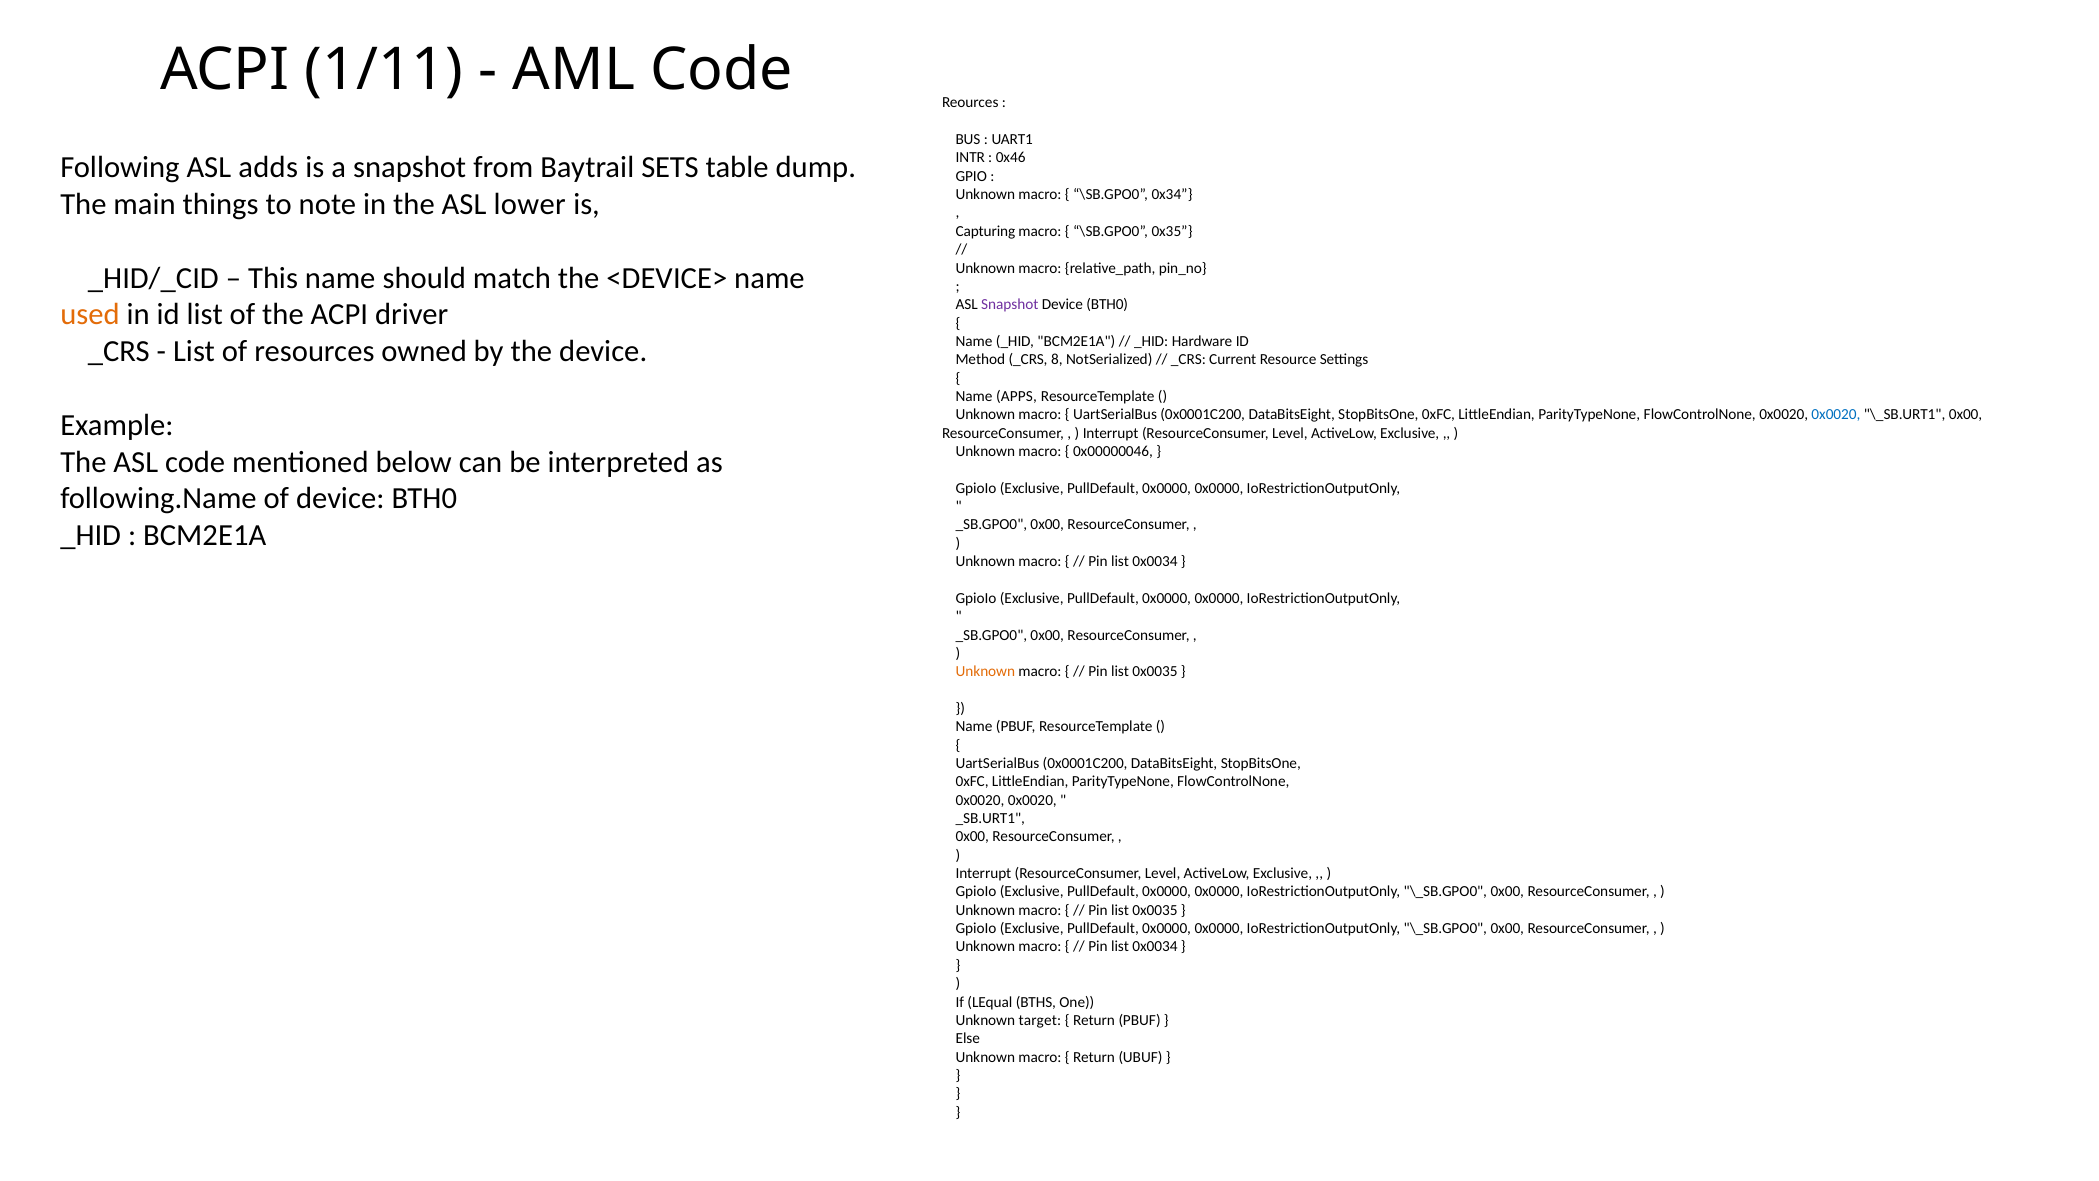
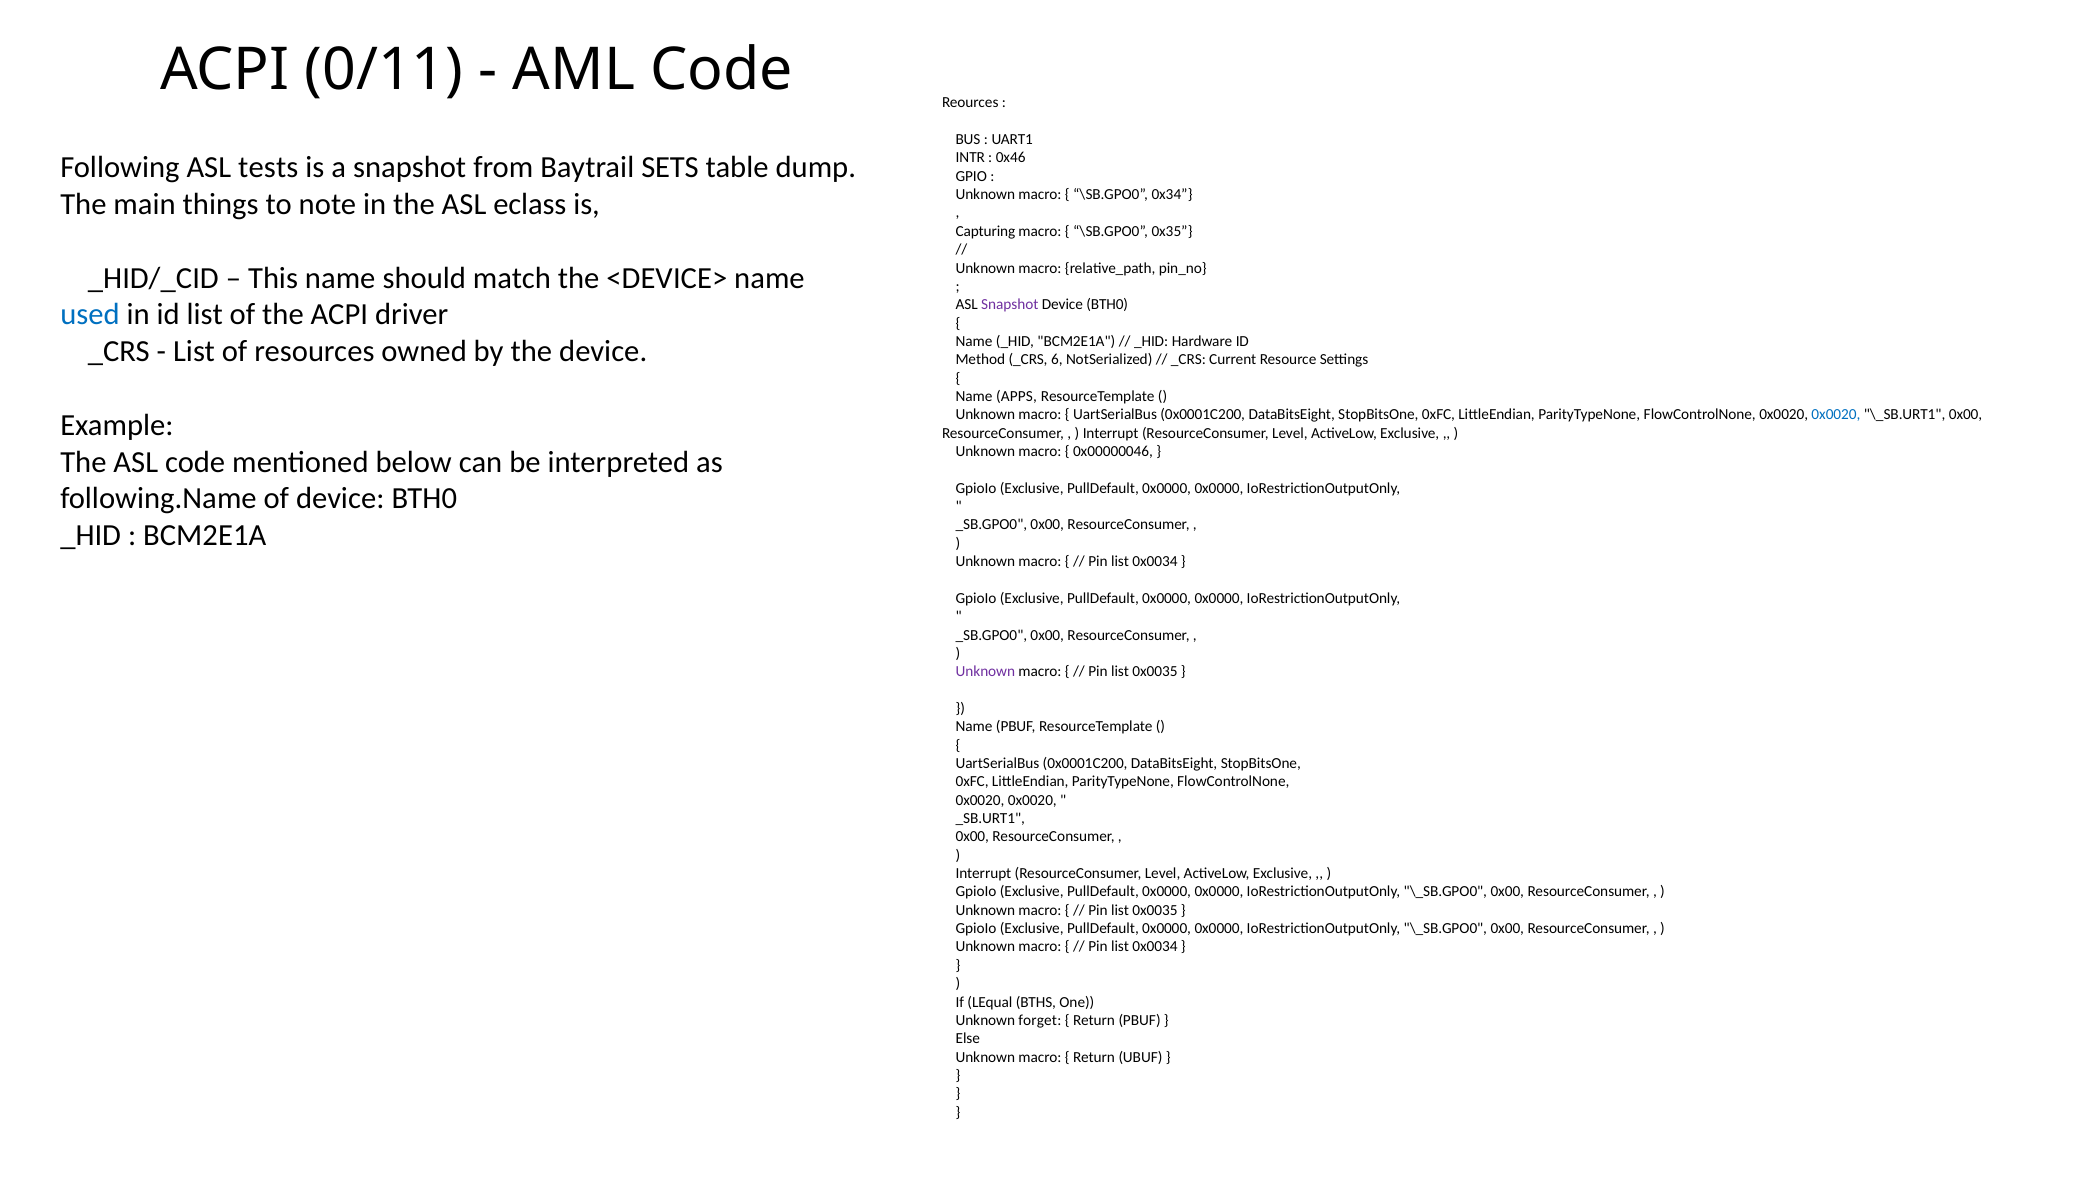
1/11: 1/11 -> 0/11
adds: adds -> tests
lower: lower -> eclass
used colour: orange -> blue
8: 8 -> 6
Unknown at (985, 671) colour: orange -> purple
target: target -> forget
